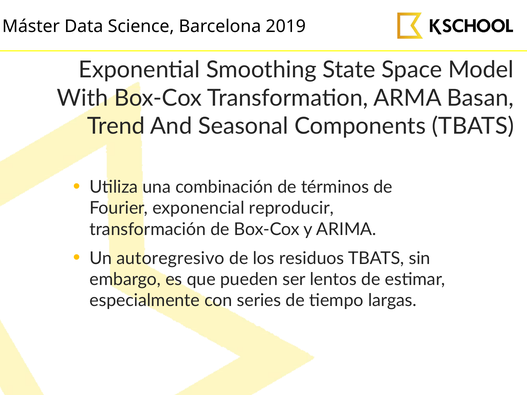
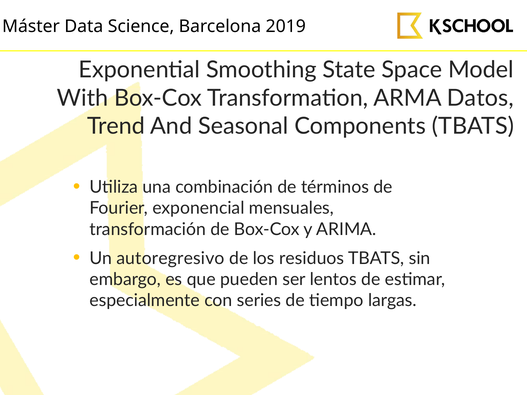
Basan: Basan -> Datos
reproducir: reproducir -> mensuales
